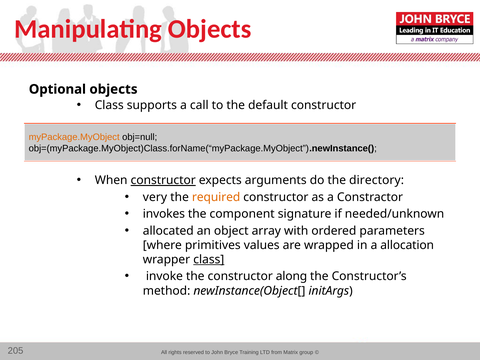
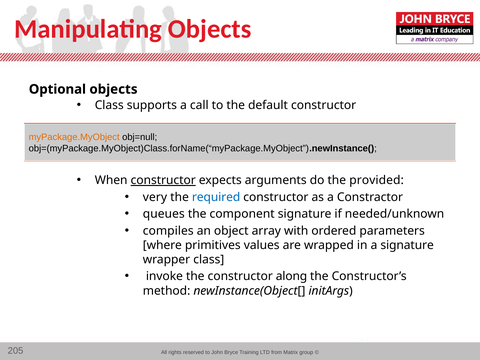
directory: directory -> provided
required colour: orange -> blue
invokes: invokes -> queues
allocated: allocated -> compiles
a allocation: allocation -> signature
class at (209, 260) underline: present -> none
